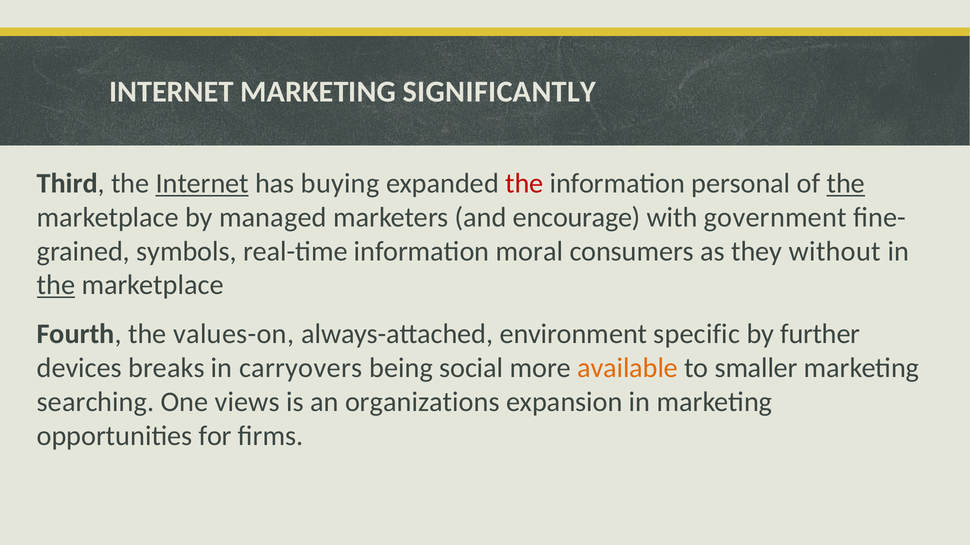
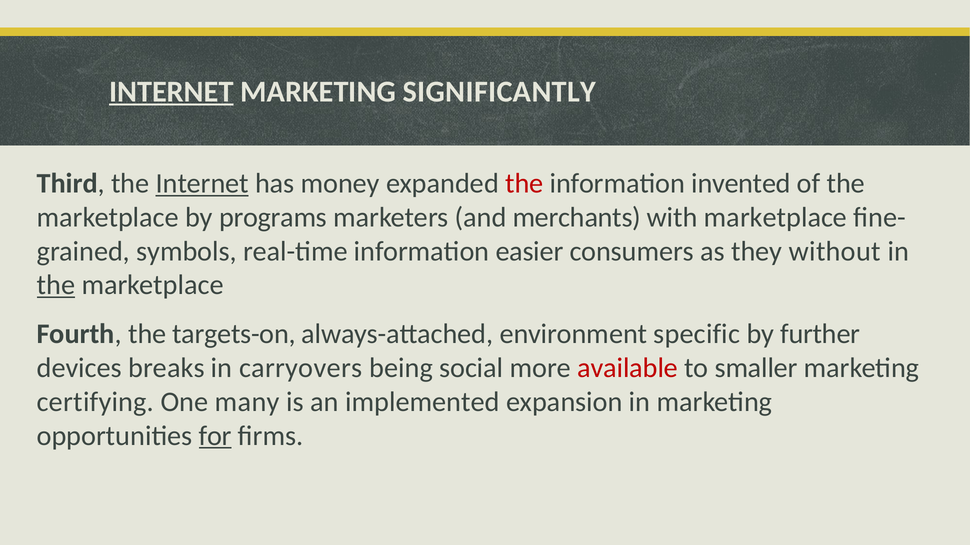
INTERNET at (171, 92) underline: none -> present
buying: buying -> money
personal: personal -> invented
the at (846, 184) underline: present -> none
managed: managed -> programs
encourage: encourage -> merchants
with government: government -> marketplace
moral: moral -> easier
values-on: values-on -> targets-on
available colour: orange -> red
searching: searching -> certifying
views: views -> many
organizations: organizations -> implemented
for underline: none -> present
